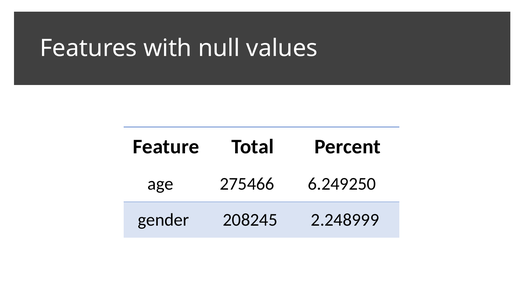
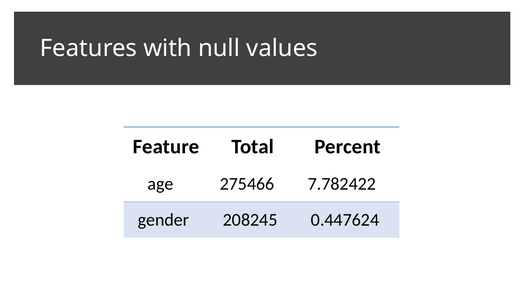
6.249250: 6.249250 -> 7.782422
2.248999: 2.248999 -> 0.447624
